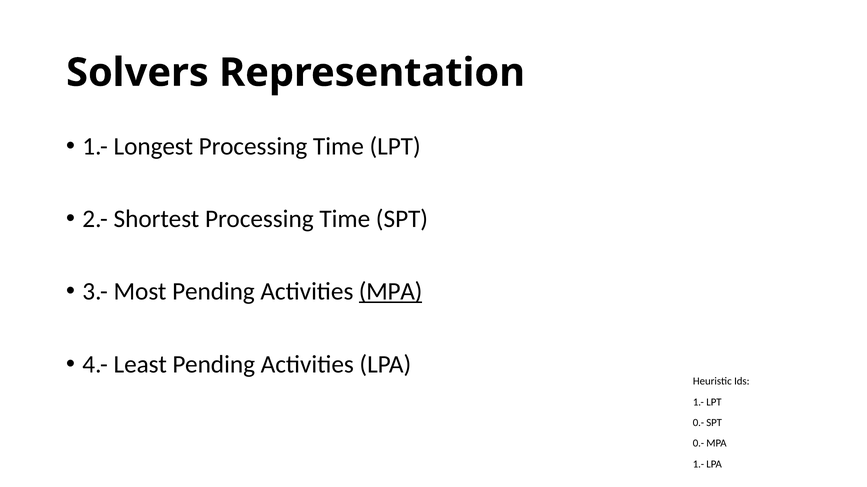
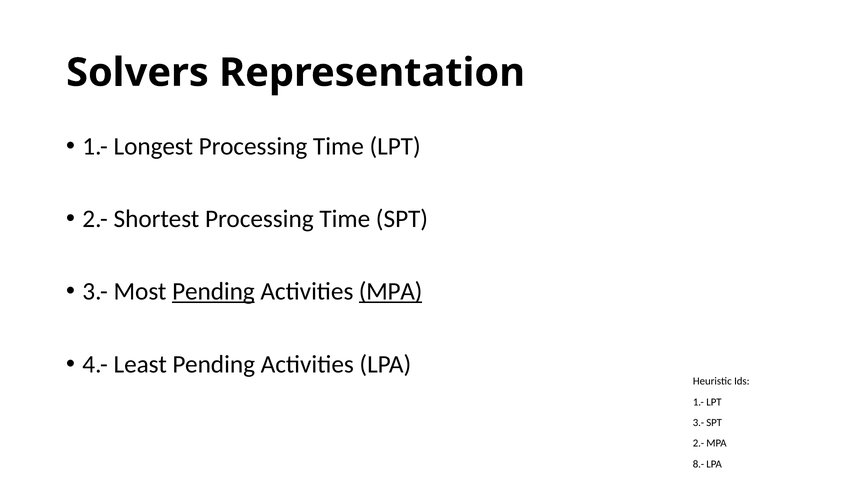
Pending at (213, 292) underline: none -> present
0.- at (698, 423): 0.- -> 3.-
0.- at (698, 444): 0.- -> 2.-
1.- at (698, 465): 1.- -> 8.-
